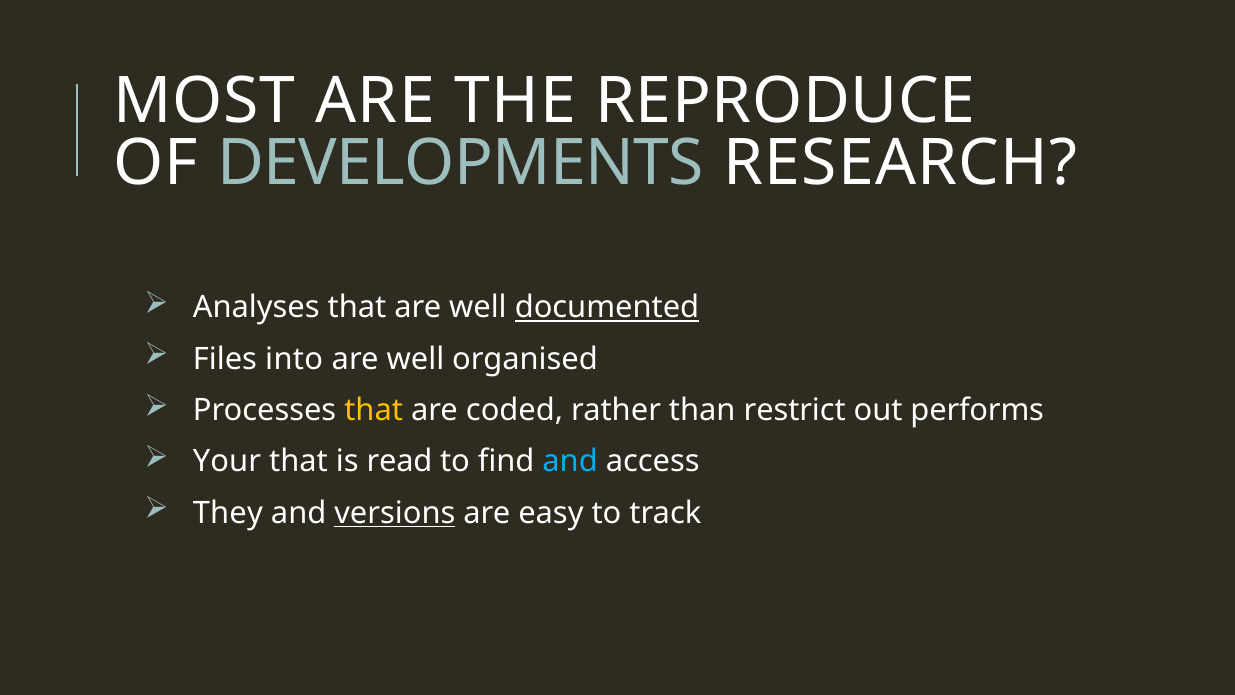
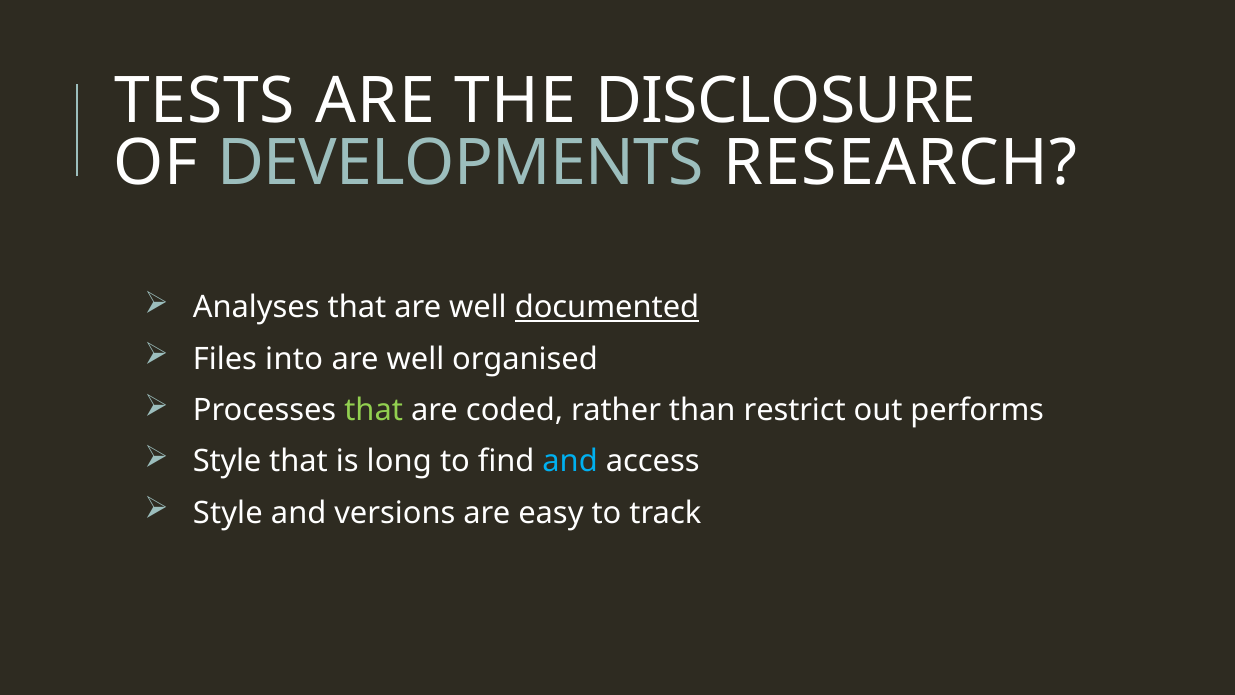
MOST: MOST -> TESTS
REPRODUCE: REPRODUCE -> DISCLOSURE
that at (374, 410) colour: yellow -> light green
Your at (227, 462): Your -> Style
read: read -> long
They at (228, 513): They -> Style
versions underline: present -> none
